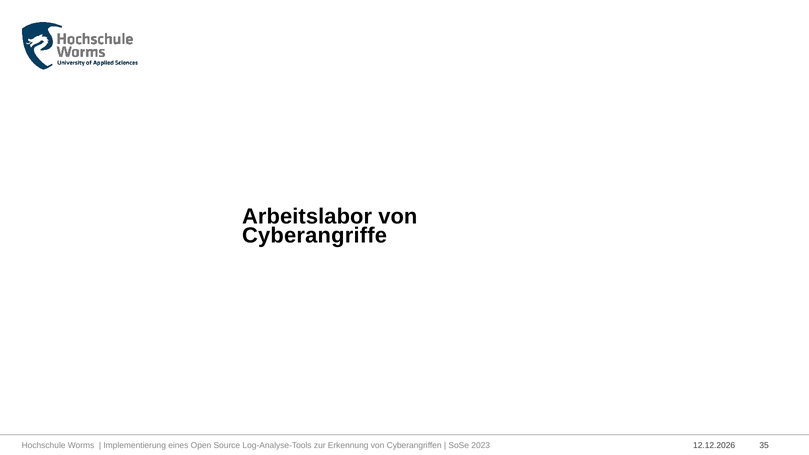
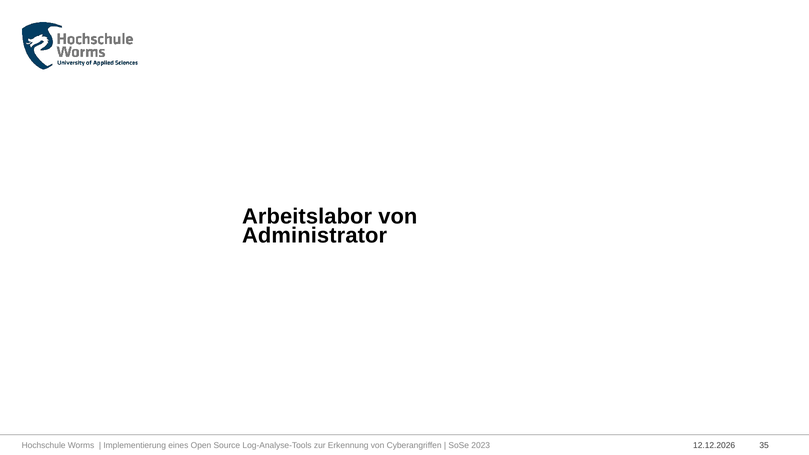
Cyberangriffe: Cyberangriffe -> Administrator
